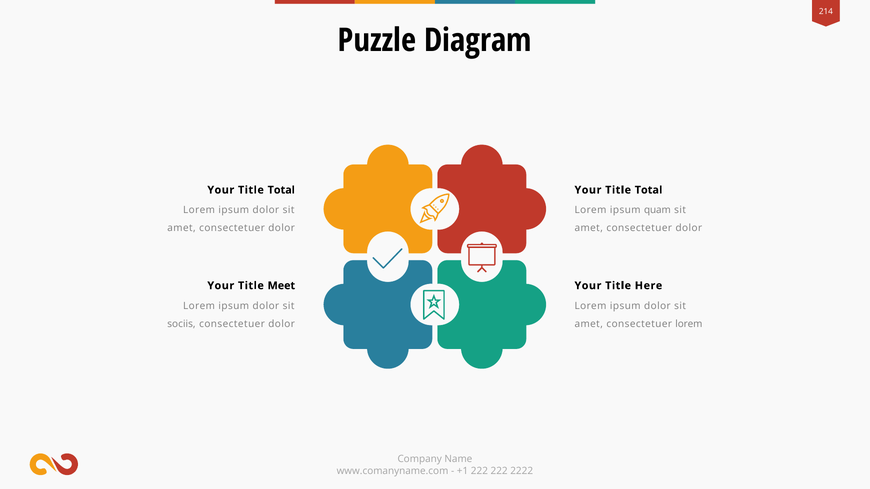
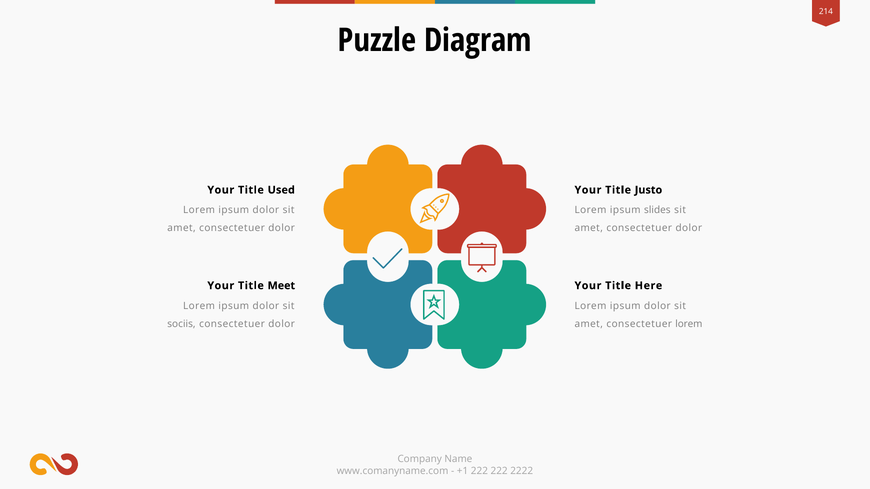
Total at (281, 190): Total -> Used
Total at (649, 190): Total -> Justo
quam: quam -> slides
